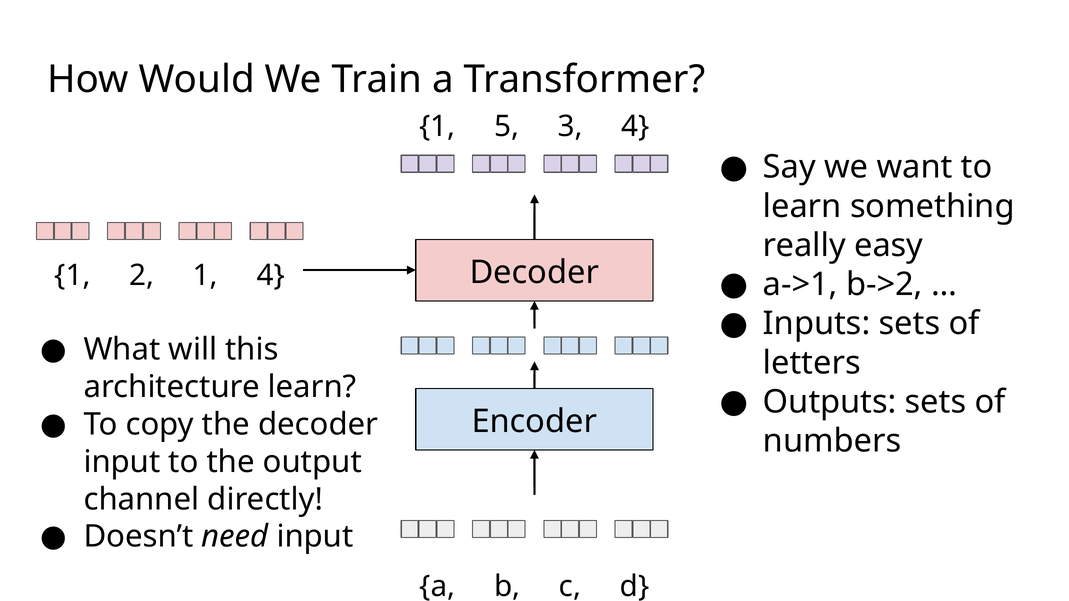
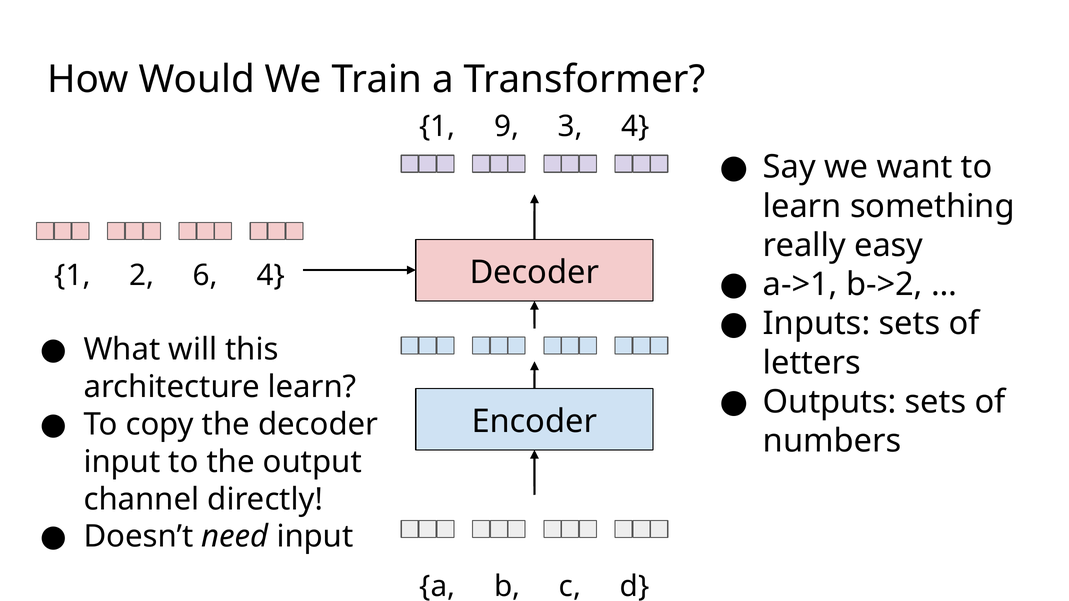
5: 5 -> 9
2 1: 1 -> 6
